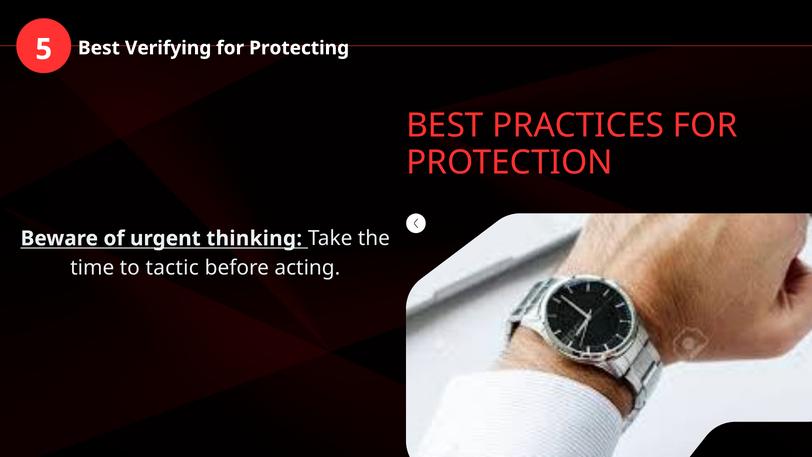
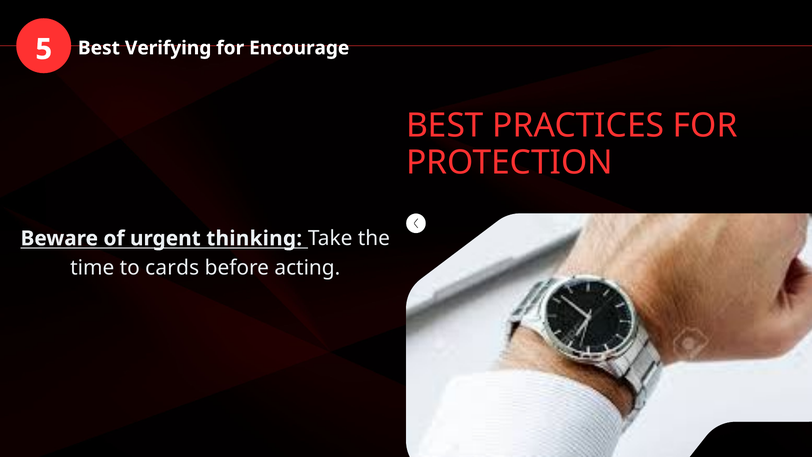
Protecting: Protecting -> Encourage
tactic: tactic -> cards
